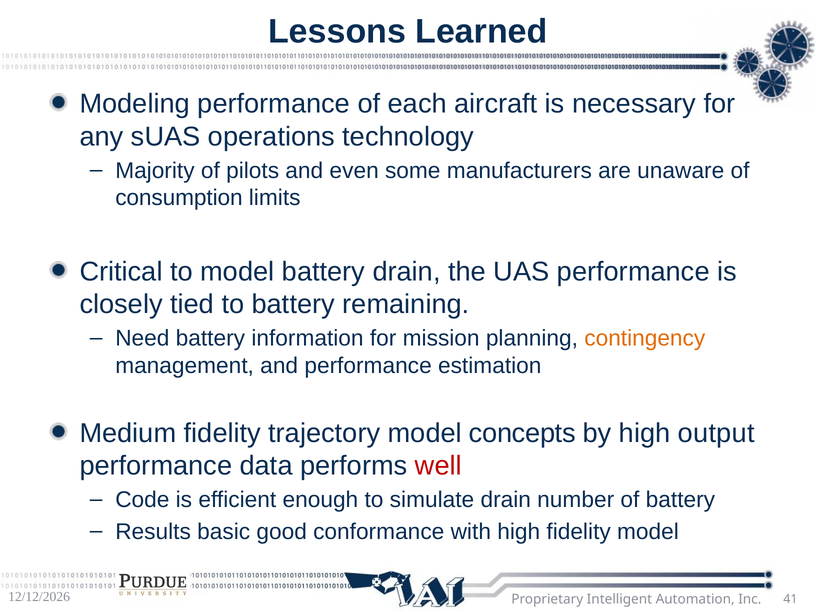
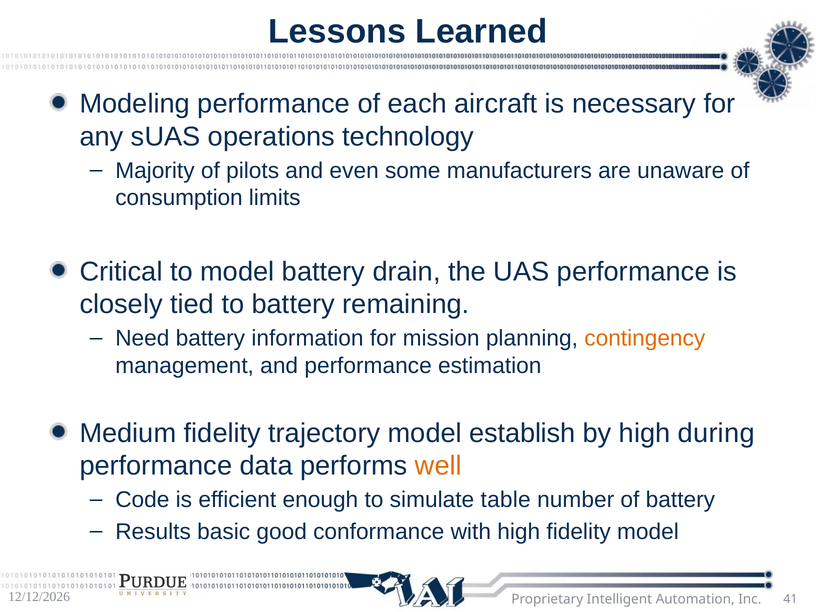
concepts: concepts -> establish
output: output -> during
well colour: red -> orange
simulate drain: drain -> table
